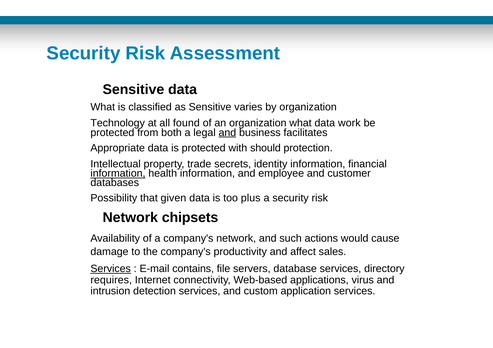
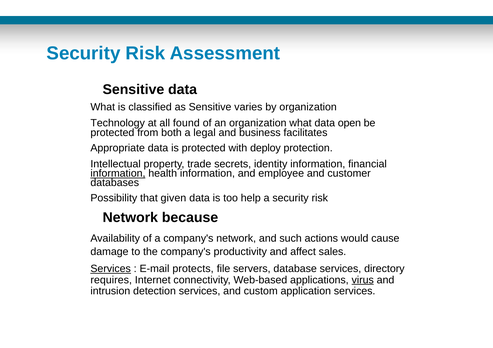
work: work -> open
and at (227, 133) underline: present -> none
should: should -> deploy
plus: plus -> help
chipsets: chipsets -> because
contains: contains -> protects
virus underline: none -> present
